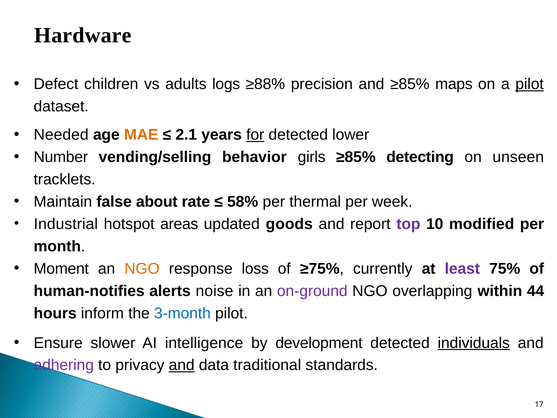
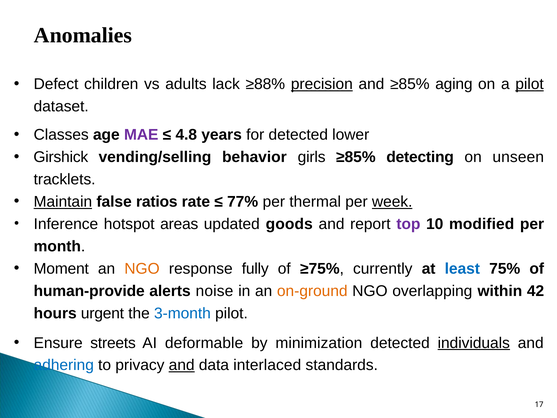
Hardware: Hardware -> Anomalies
logs: logs -> lack
precision underline: none -> present
maps: maps -> aging
Needed: Needed -> Classes
MAE colour: orange -> purple
2.1: 2.1 -> 4.8
for underline: present -> none
Number: Number -> Girshick
Maintain underline: none -> present
about: about -> ratios
58%: 58% -> 77%
week underline: none -> present
Industrial: Industrial -> Inference
loss: loss -> fully
least colour: purple -> blue
human-notifies: human-notifies -> human-provide
on-ground colour: purple -> orange
44: 44 -> 42
inform: inform -> urgent
slower: slower -> streets
intelligence: intelligence -> deformable
development: development -> minimization
adhering colour: purple -> blue
traditional: traditional -> interlaced
